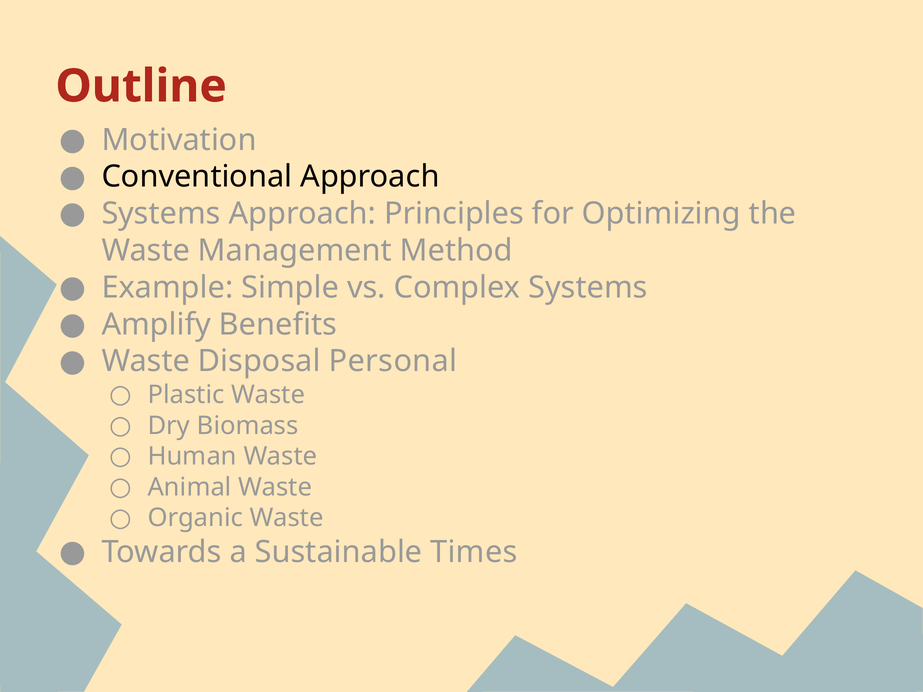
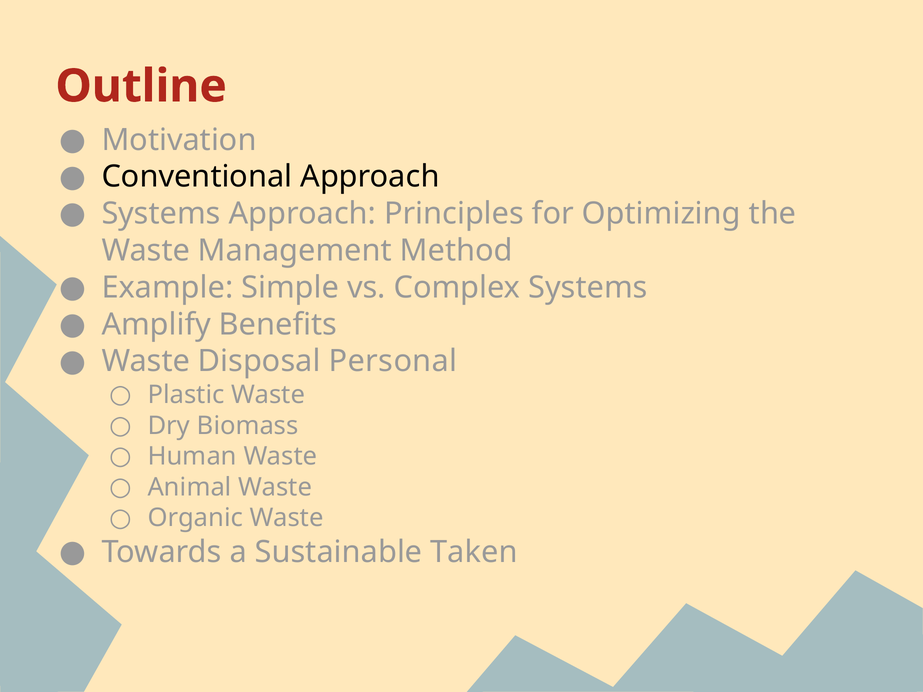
Times: Times -> Taken
